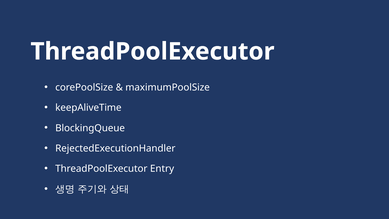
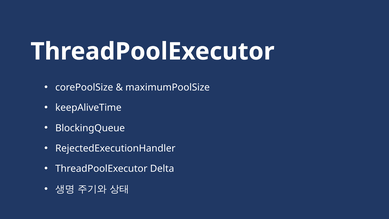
Entry: Entry -> Delta
